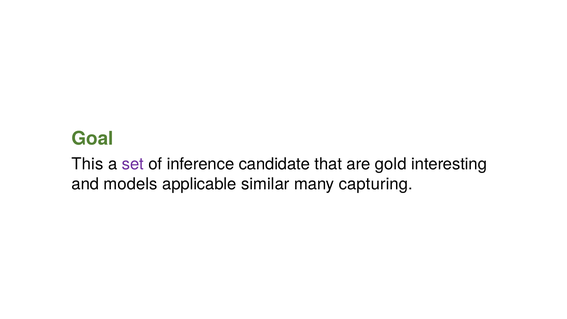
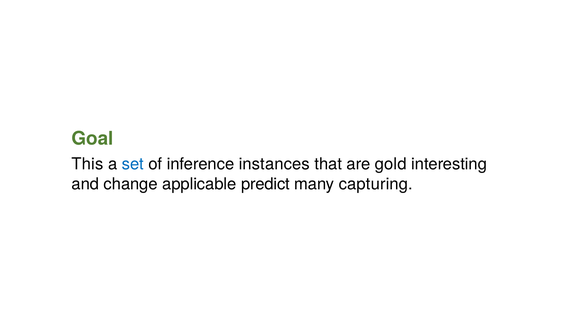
set colour: purple -> blue
candidate: candidate -> instances
models: models -> change
similar: similar -> predict
